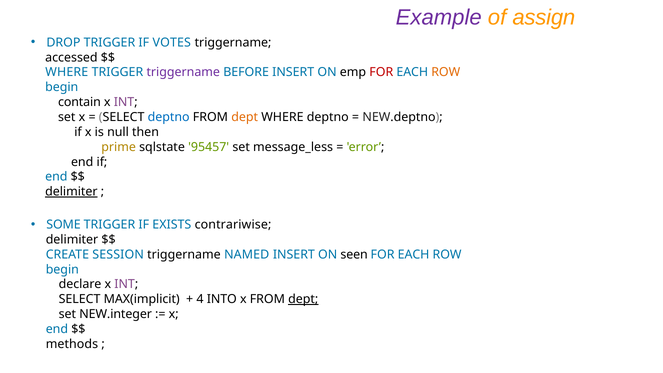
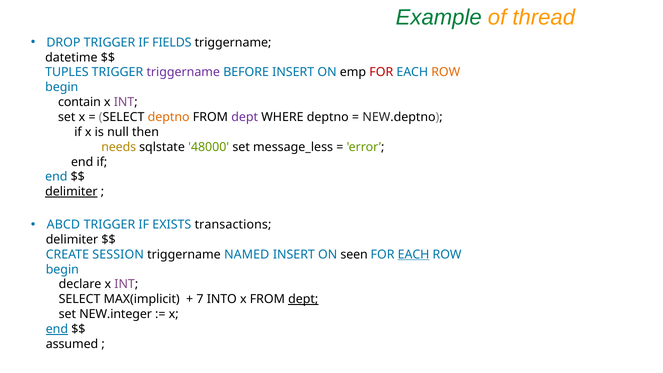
Example colour: purple -> green
assign: assign -> thread
VOTES: VOTES -> FIELDS
accessed: accessed -> datetime
WHERE at (67, 72): WHERE -> TUPLES
deptno at (169, 117) colour: blue -> orange
dept at (245, 117) colour: orange -> purple
prime: prime -> needs
95457: 95457 -> 48000
SOME: SOME -> ABCD
contrariwise: contrariwise -> transactions
EACH at (414, 254) underline: none -> present
4: 4 -> 7
end at (57, 329) underline: none -> present
methods: methods -> assumed
